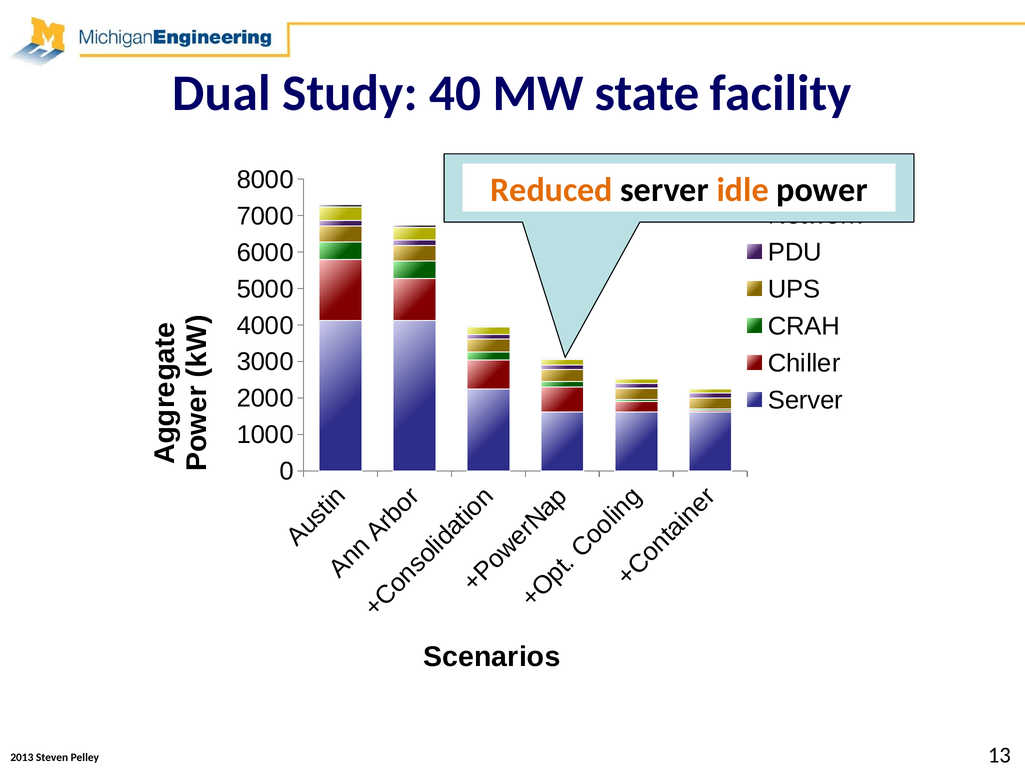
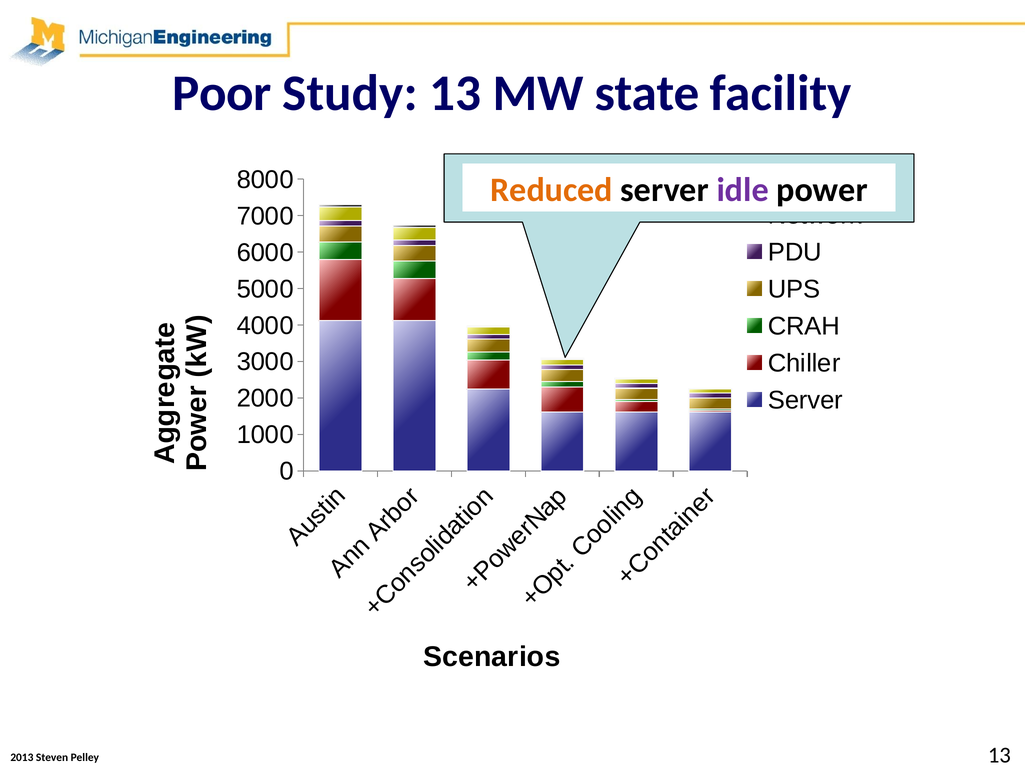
Dual: Dual -> Poor
Study 40: 40 -> 13
idle colour: orange -> purple
